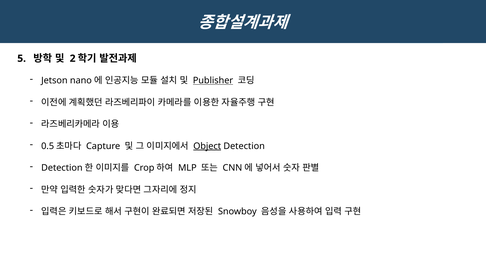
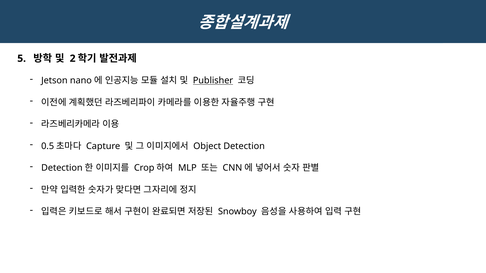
Object underline: present -> none
